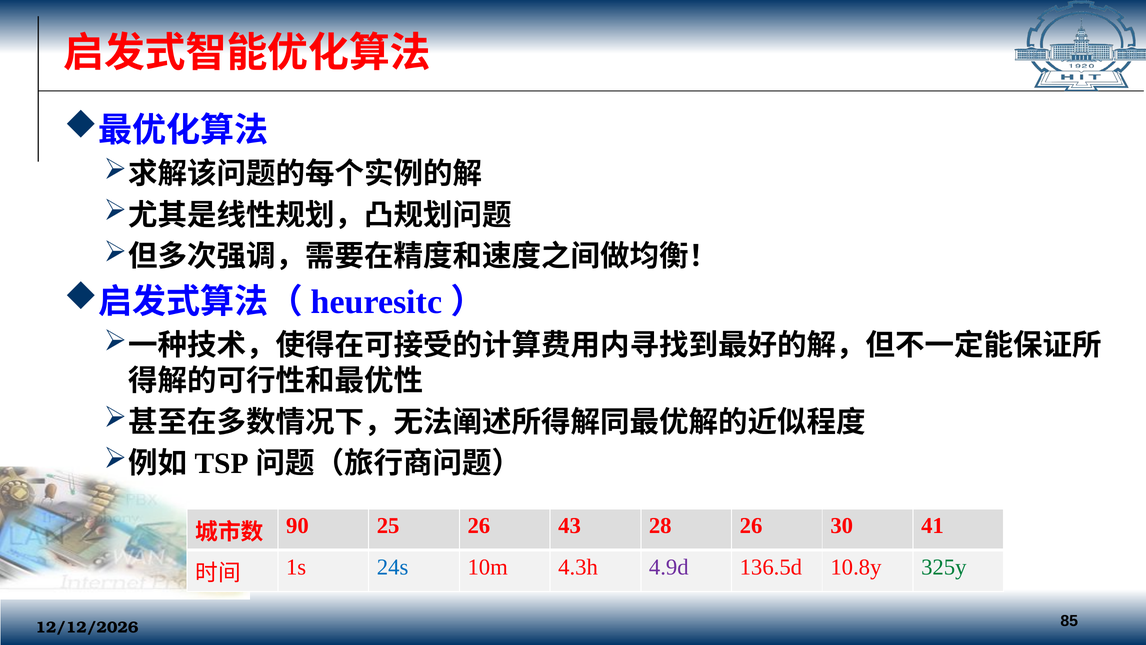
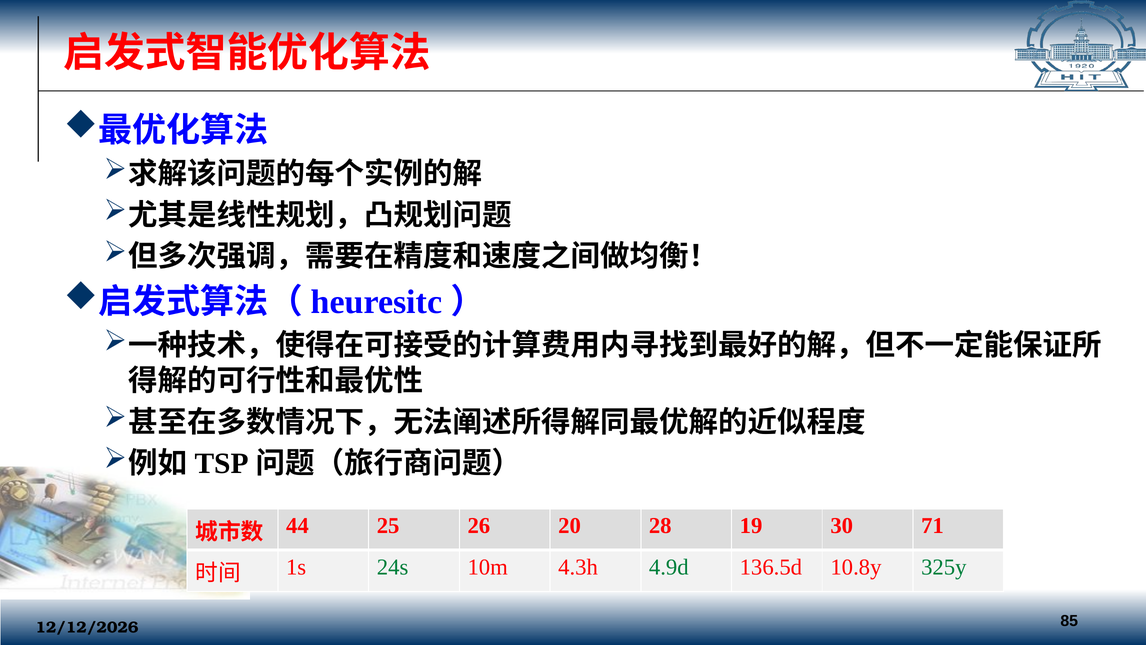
90: 90 -> 44
43: 43 -> 20
28 26: 26 -> 19
41: 41 -> 71
24s colour: blue -> green
4.9d colour: purple -> green
